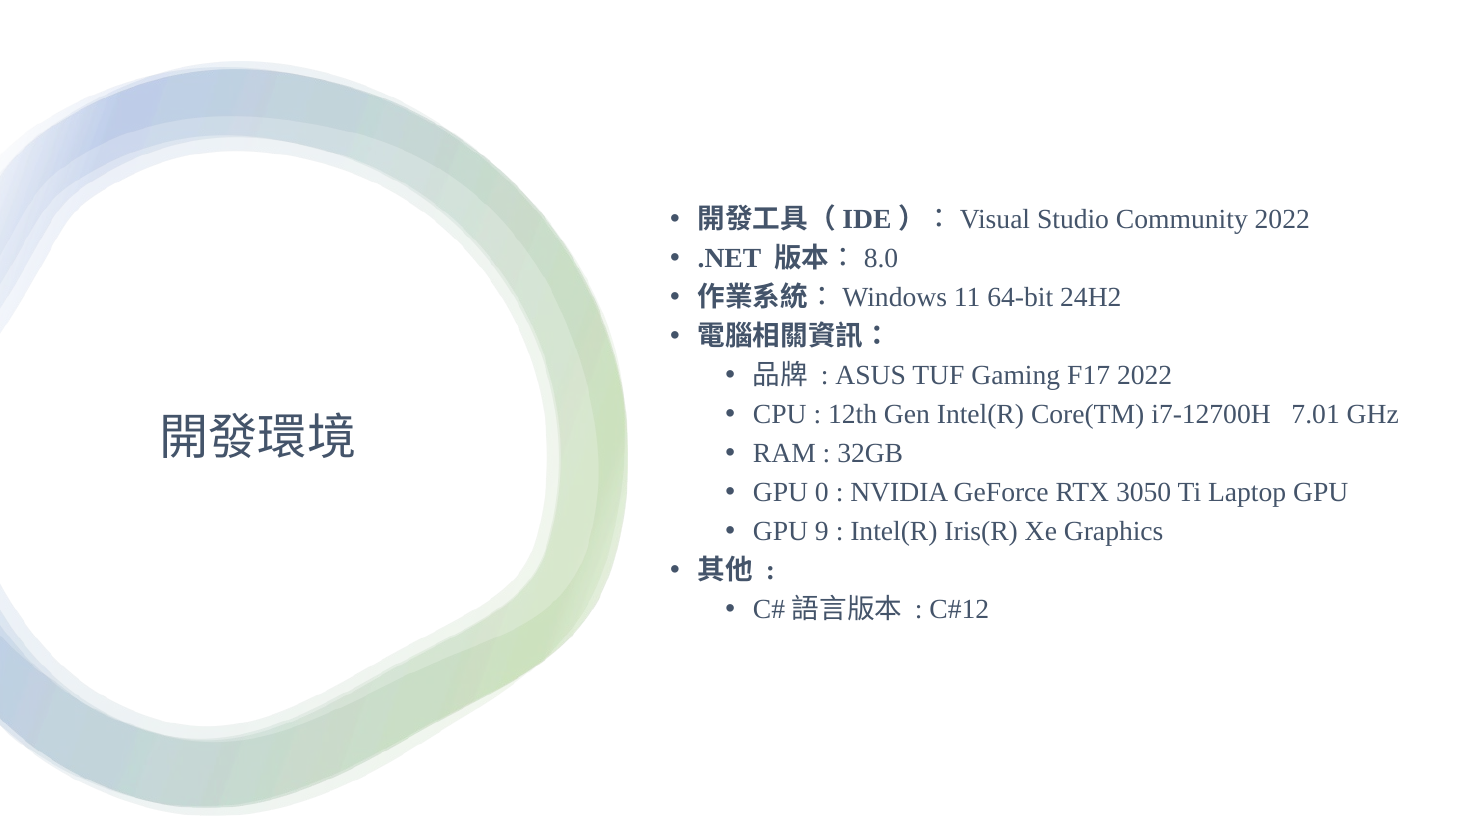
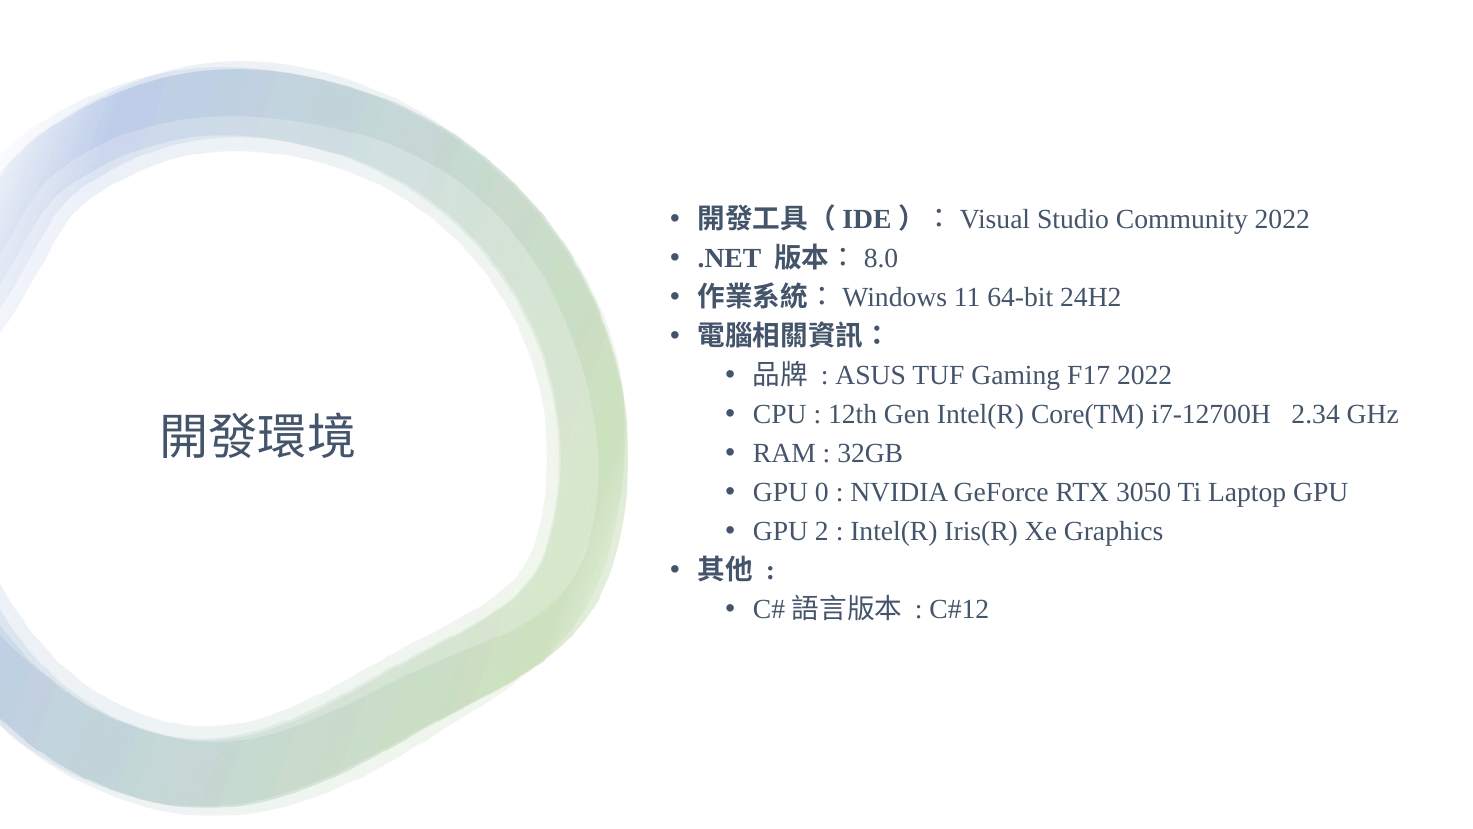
7.01: 7.01 -> 2.34
9: 9 -> 2
